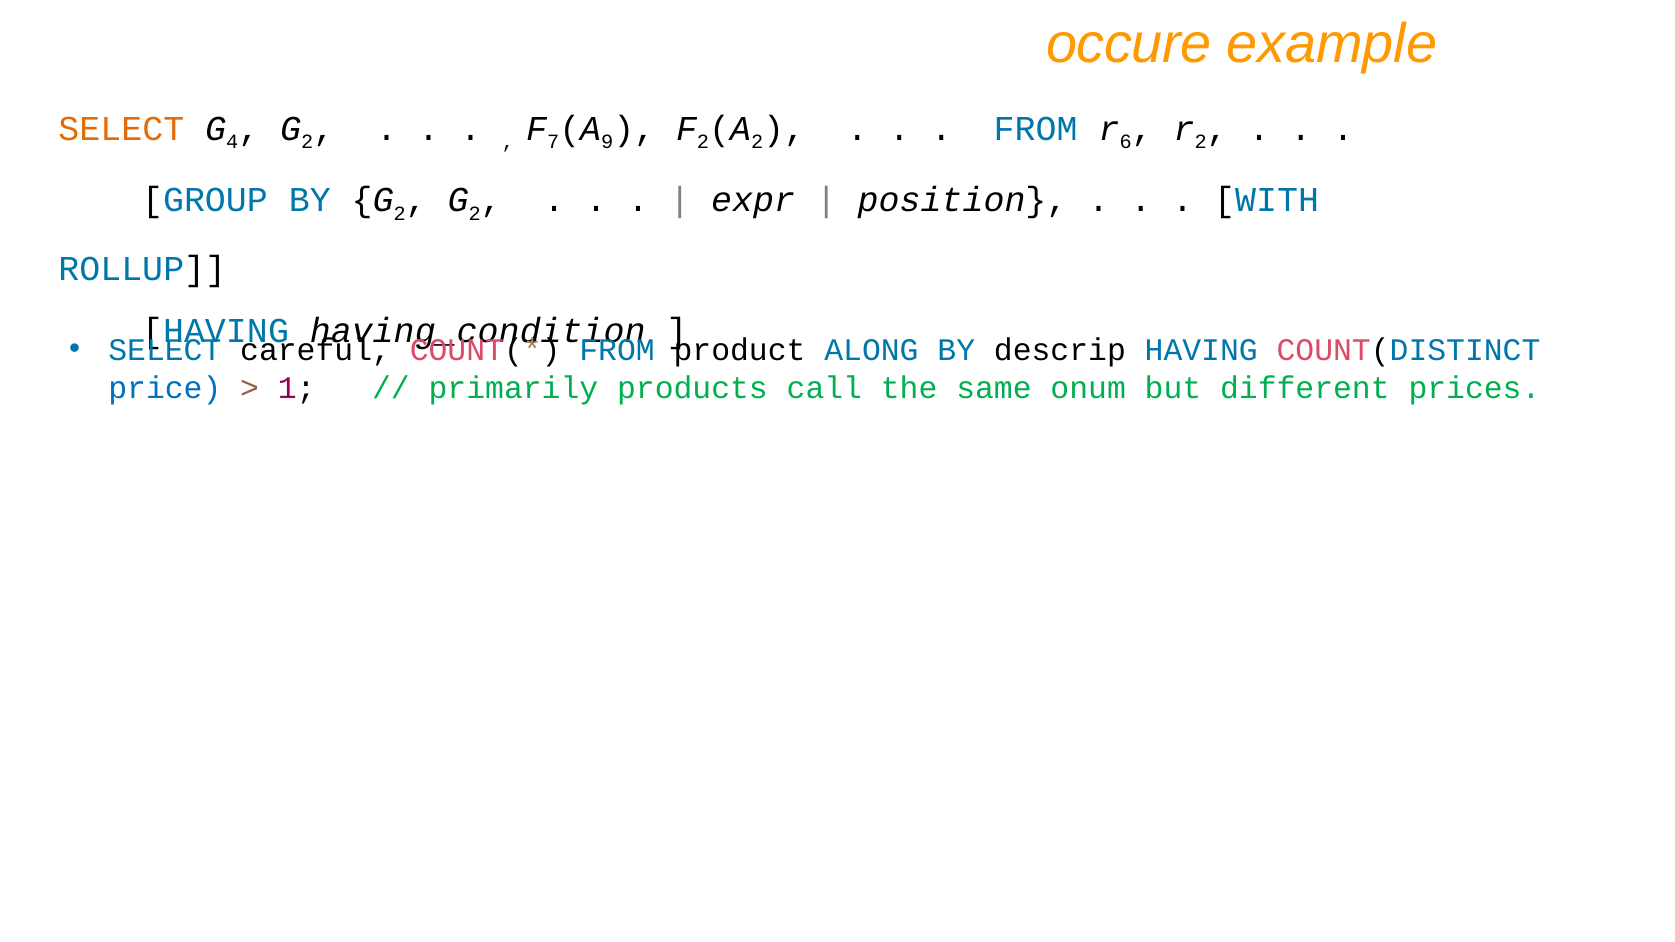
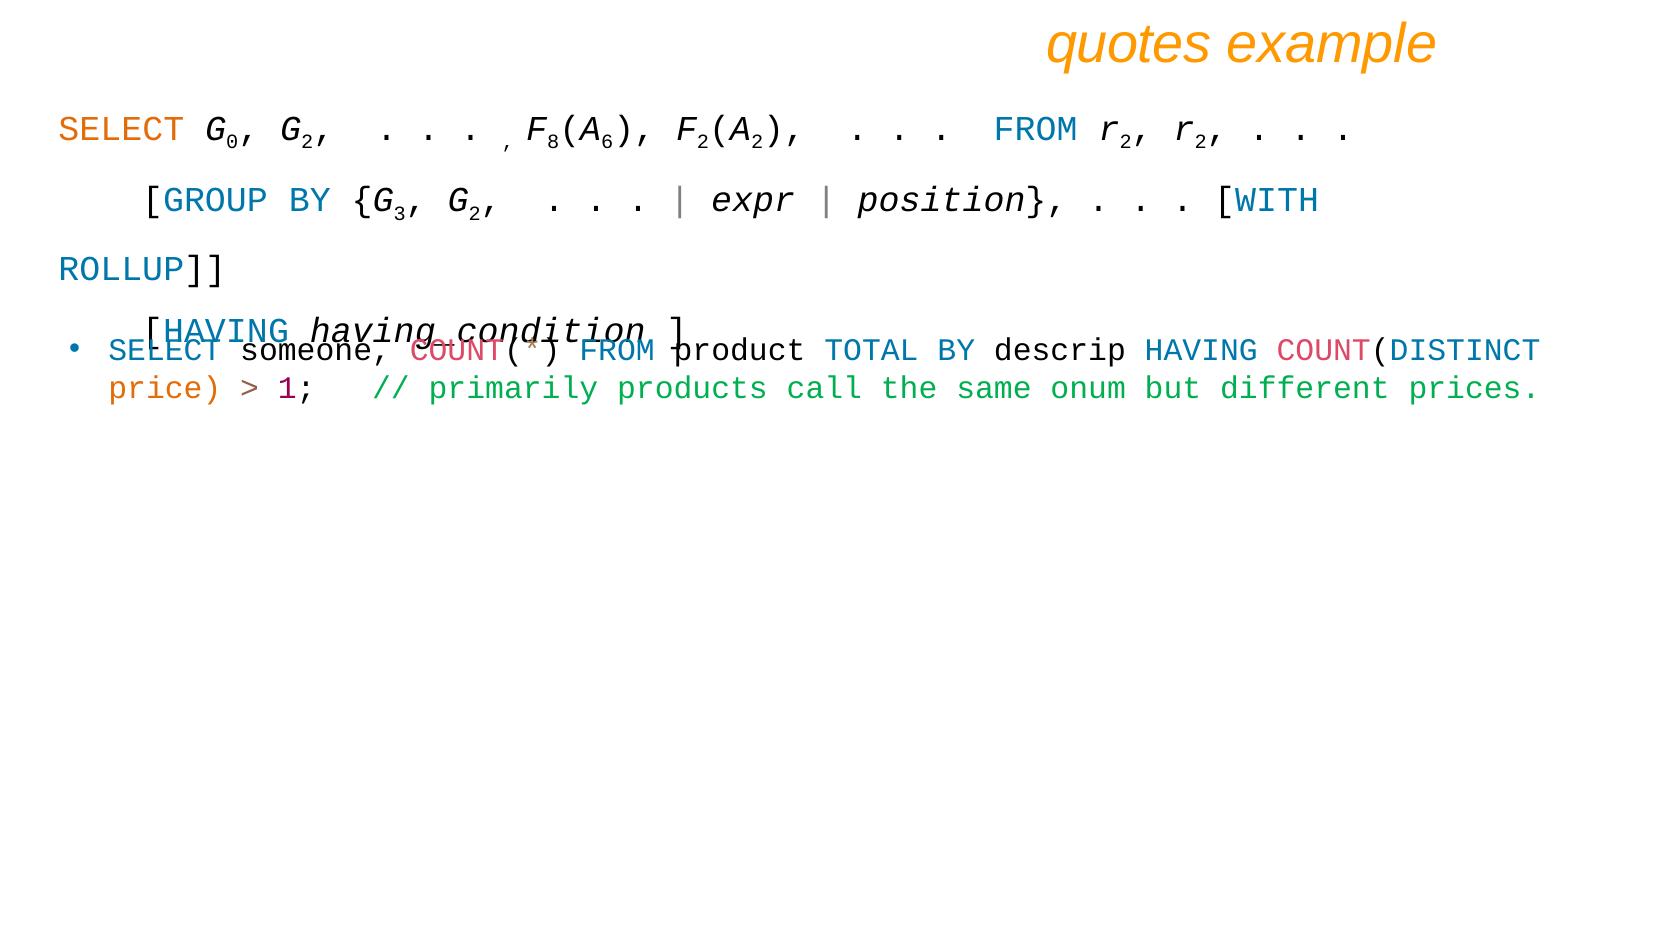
occure: occure -> quotes
4: 4 -> 0
7: 7 -> 8
9: 9 -> 6
6 at (1126, 142): 6 -> 2
2 at (400, 214): 2 -> 3
careful: careful -> someone
ALONG: ALONG -> TOTAL
price colour: blue -> orange
